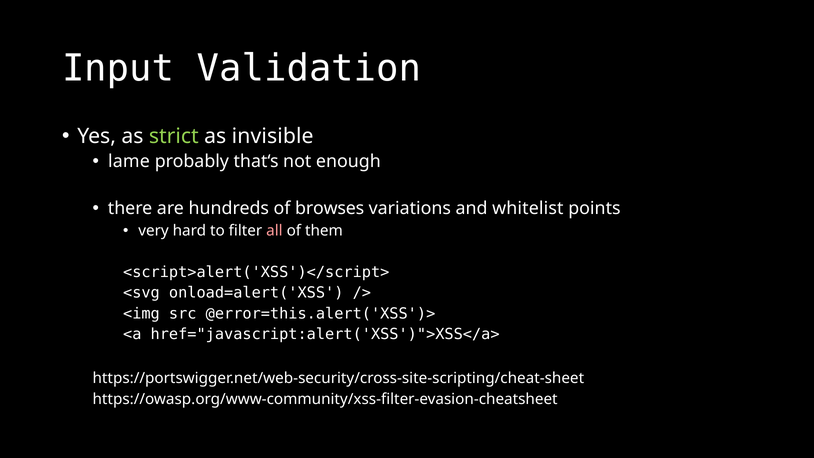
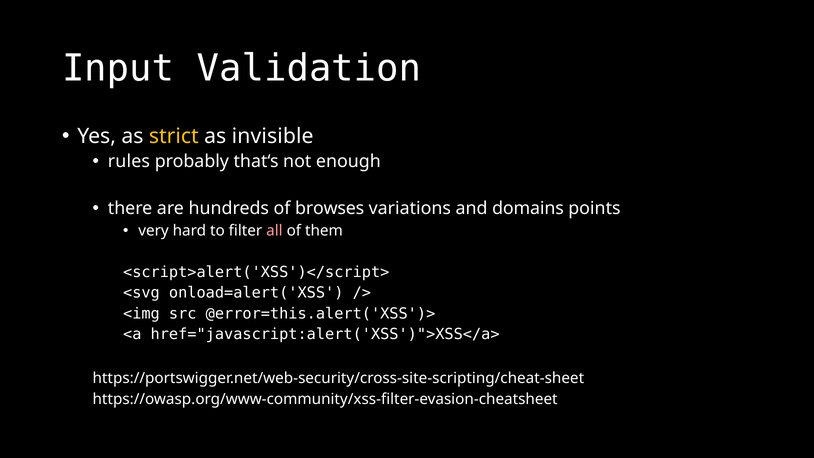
strict colour: light green -> yellow
lame: lame -> rules
whitelist: whitelist -> domains
